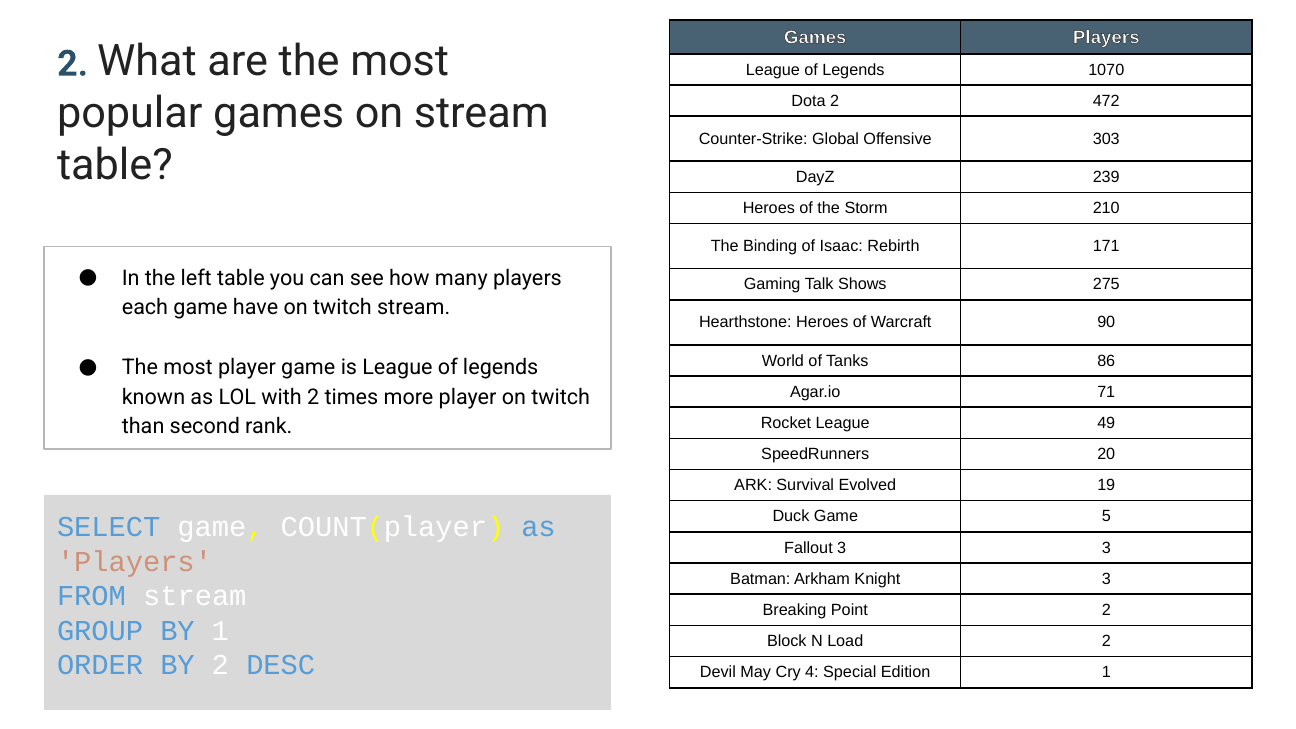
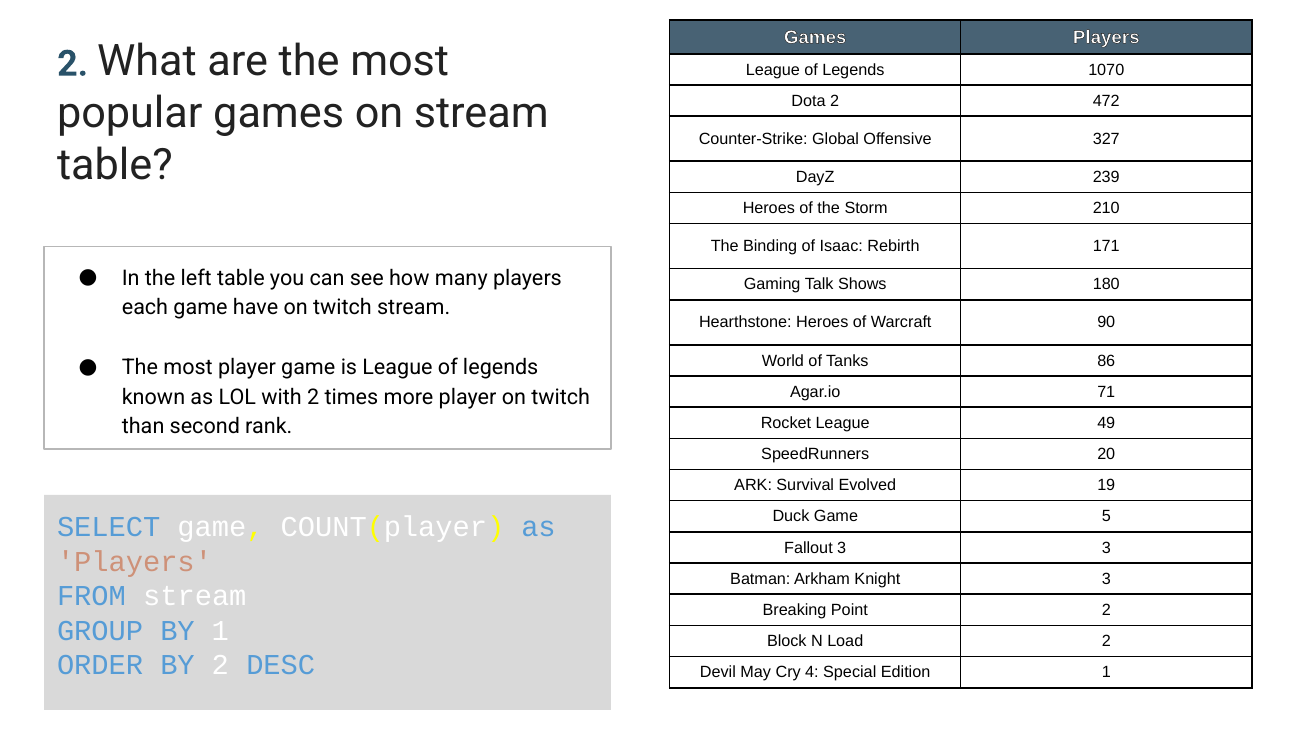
303: 303 -> 327
275: 275 -> 180
